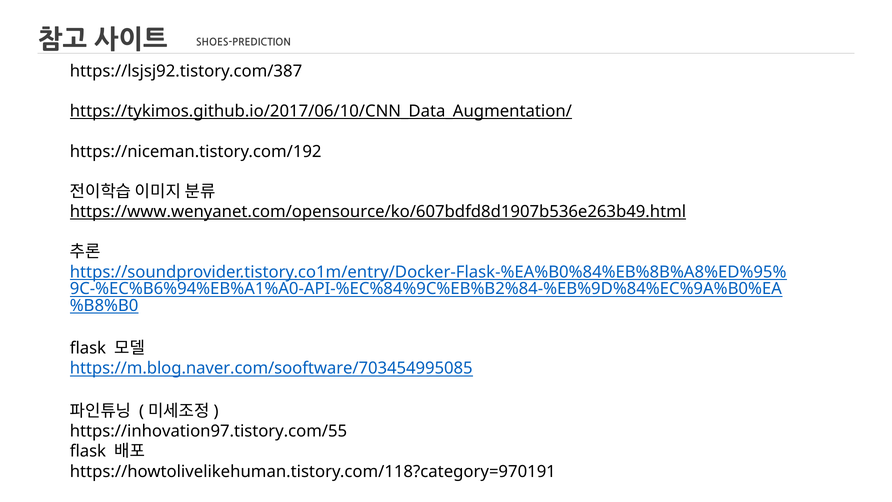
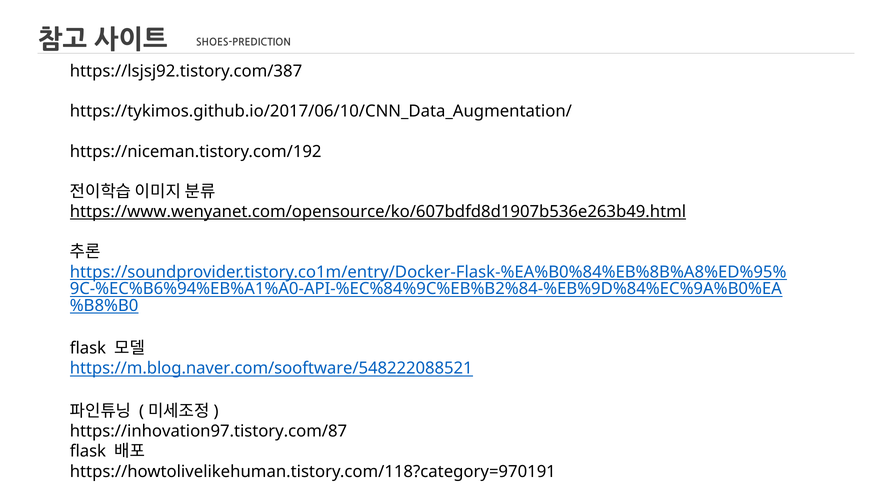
https://tykimos.github.io/2017/06/10/CNN_Data_Augmentation/ underline: present -> none
https://m.blog.naver.com/sooftware/703454995085: https://m.blog.naver.com/sooftware/703454995085 -> https://m.blog.naver.com/sooftware/548222088521
https://inhovation97.tistory.com/55: https://inhovation97.tistory.com/55 -> https://inhovation97.tistory.com/87
